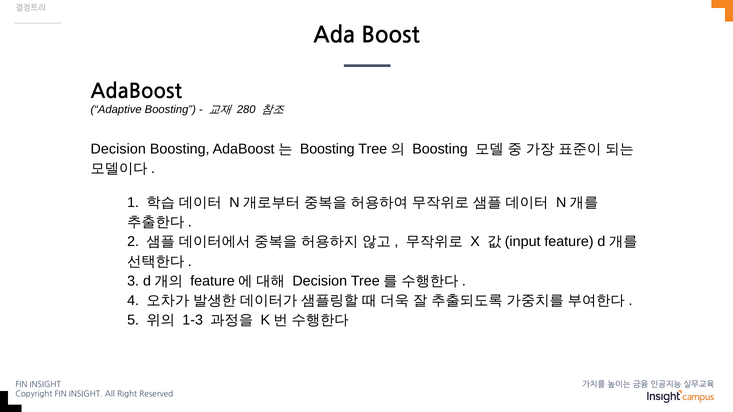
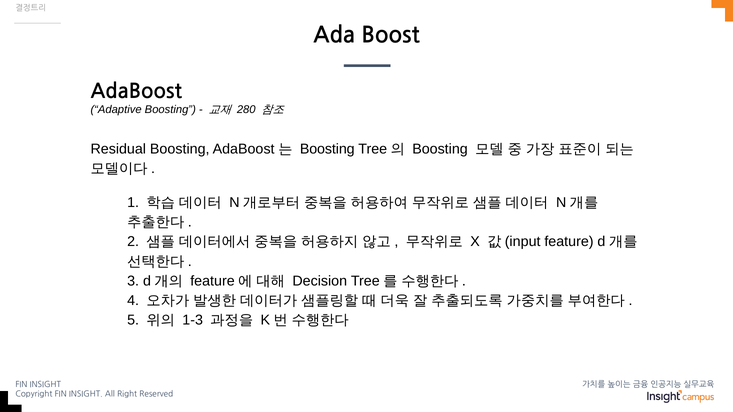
Decision at (118, 149): Decision -> Residual
